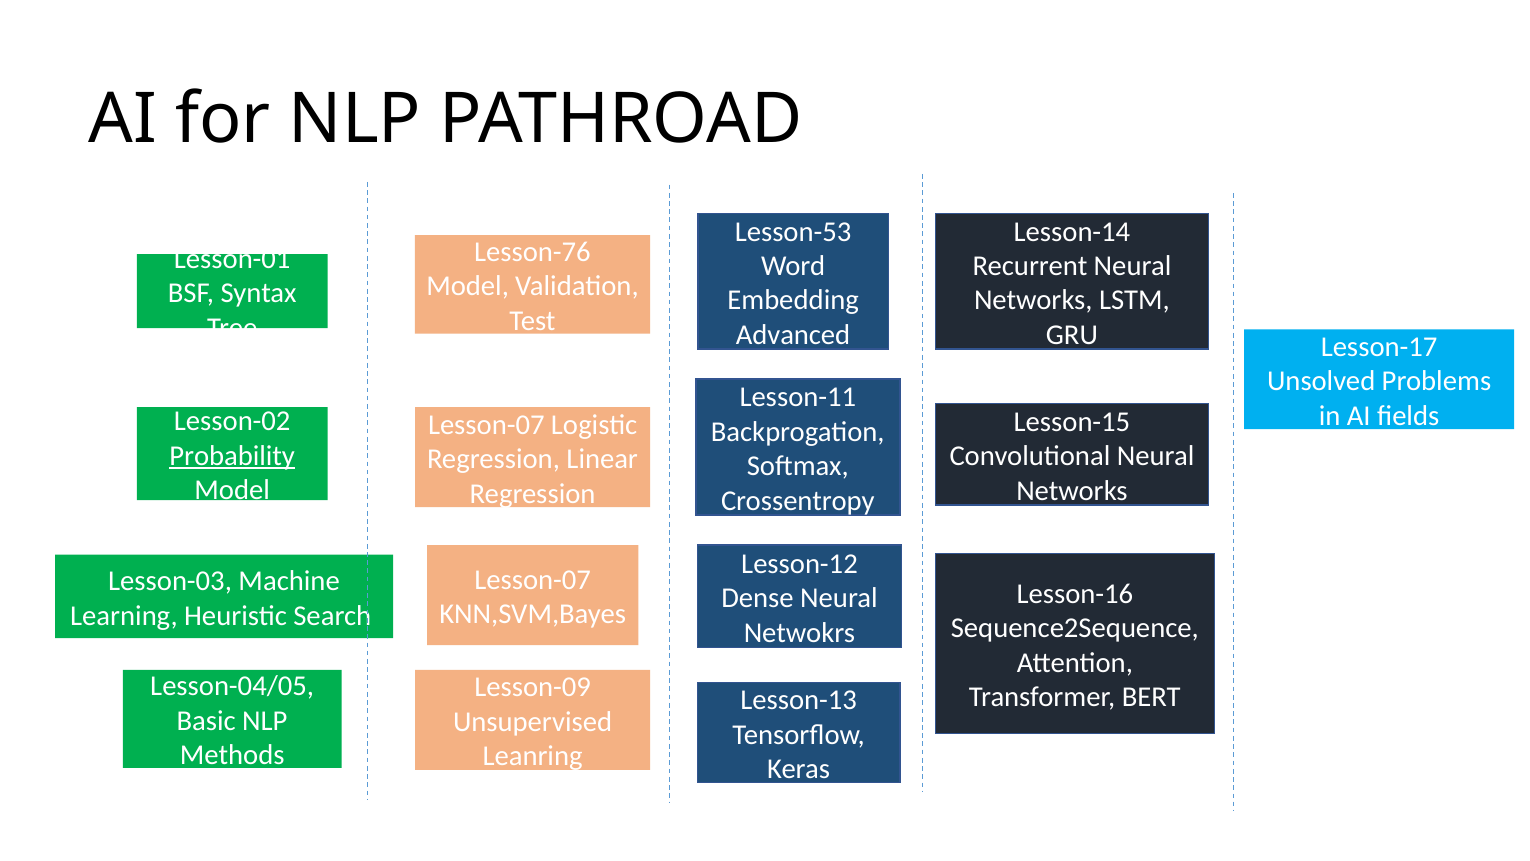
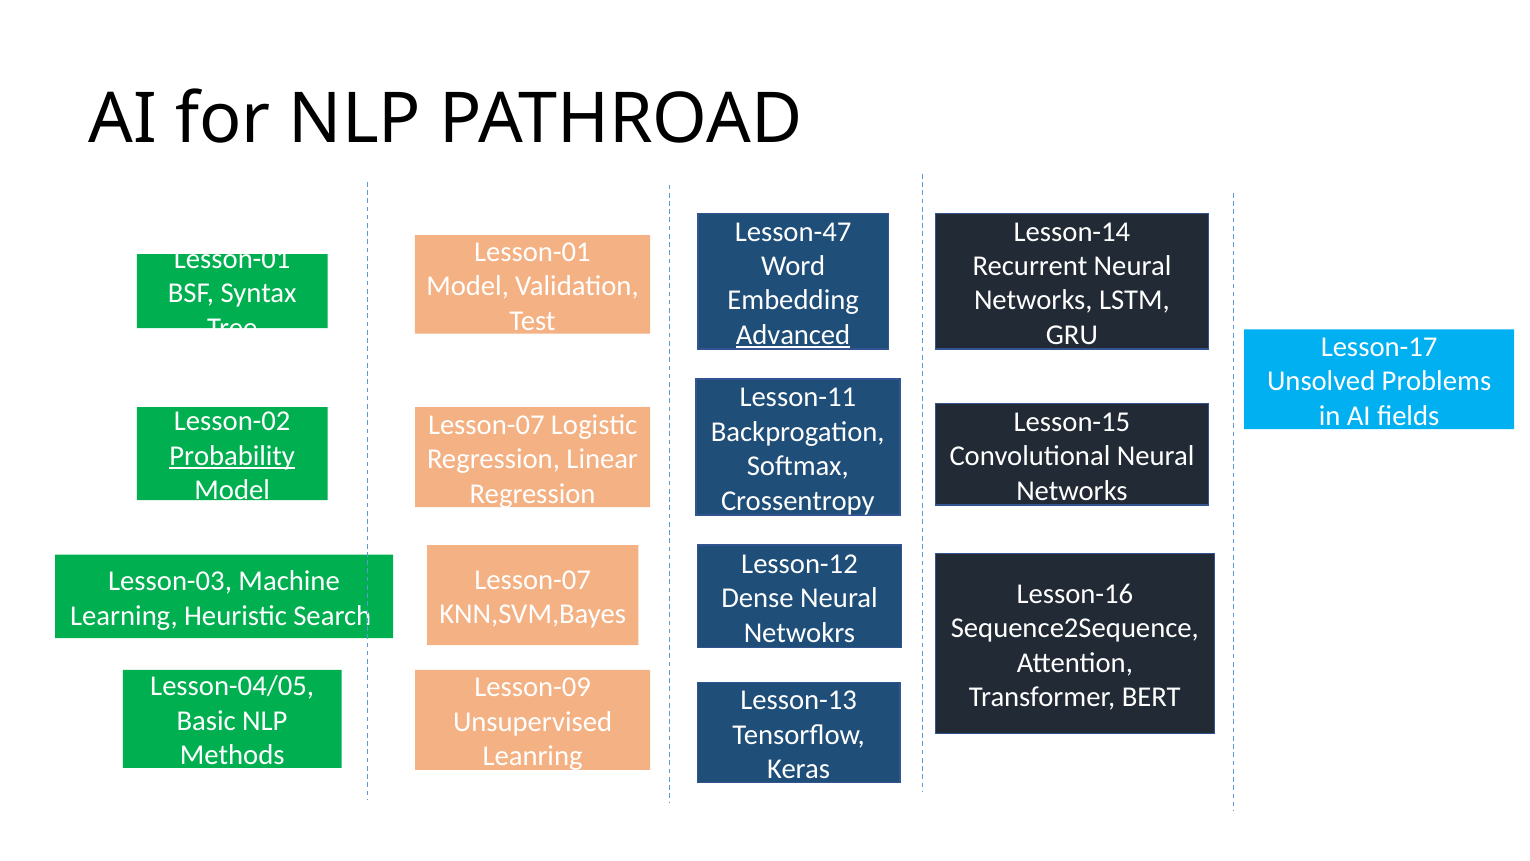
Lesson-53: Lesson-53 -> Lesson-47
Lesson-76 at (532, 252): Lesson-76 -> Lesson-01
Advanced underline: none -> present
